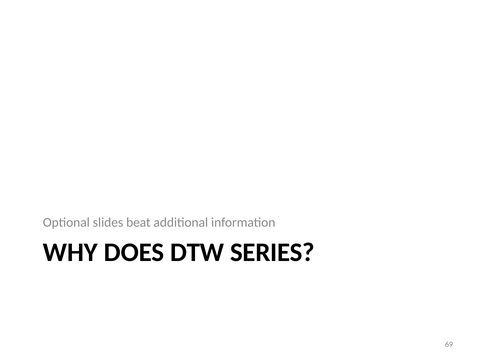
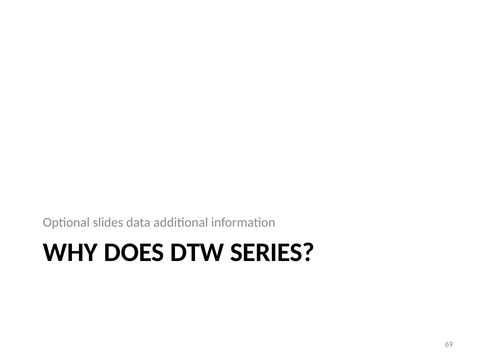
beat: beat -> data
